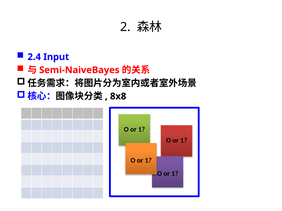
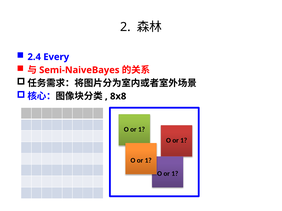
Input: Input -> Every
